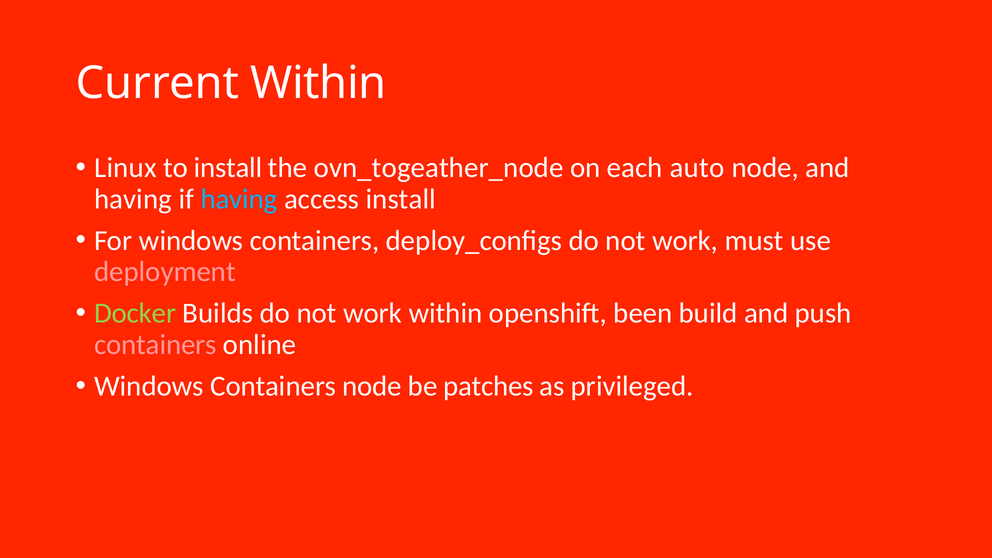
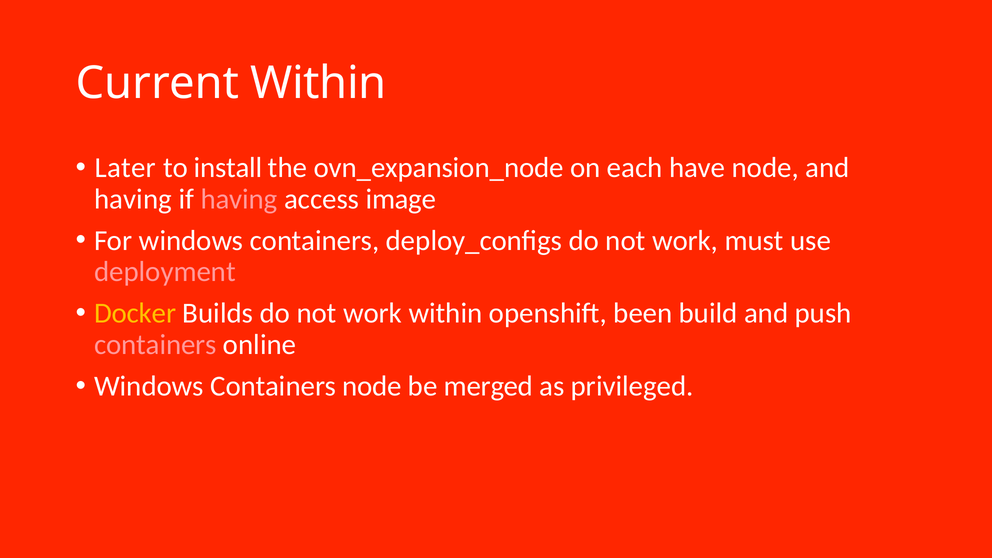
Linux: Linux -> Later
ovn_togeather_node: ovn_togeather_node -> ovn_expansion_node
auto: auto -> have
having at (239, 199) colour: light blue -> pink
access install: install -> image
Docker colour: light green -> yellow
patches: patches -> merged
